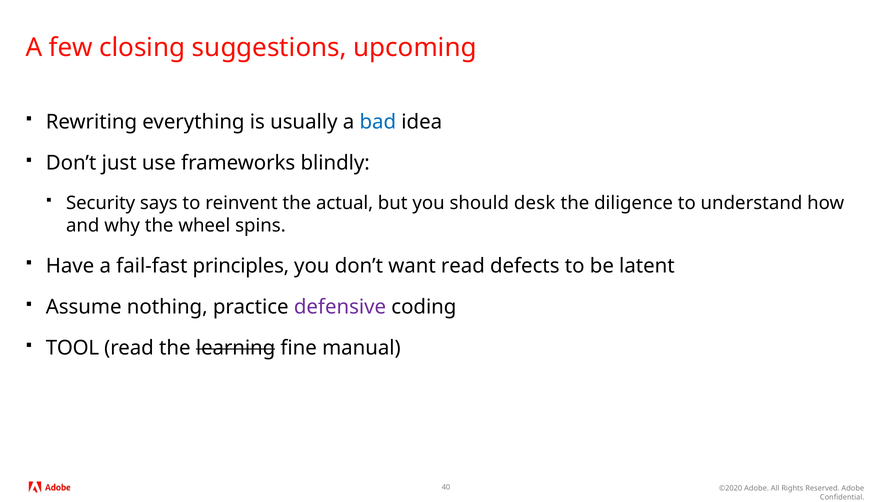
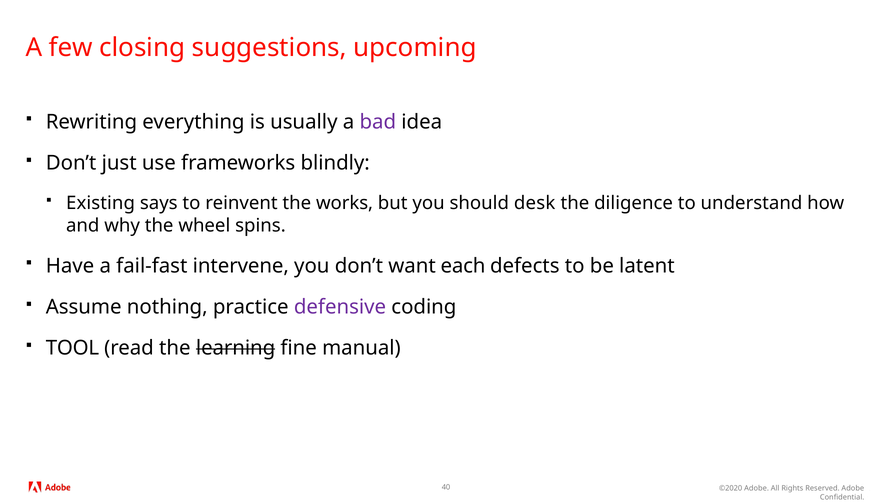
bad colour: blue -> purple
Security: Security -> Existing
actual: actual -> works
principles: principles -> intervene
want read: read -> each
